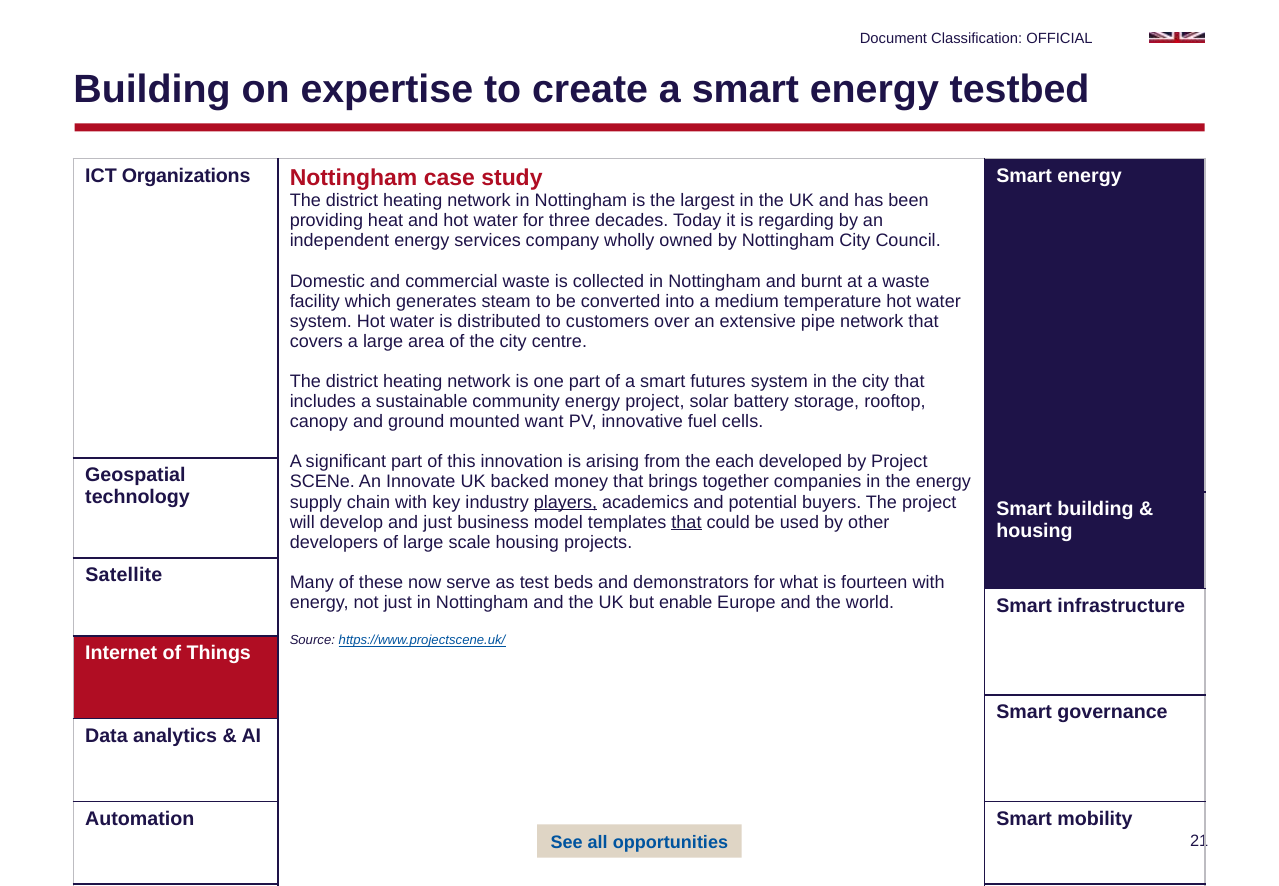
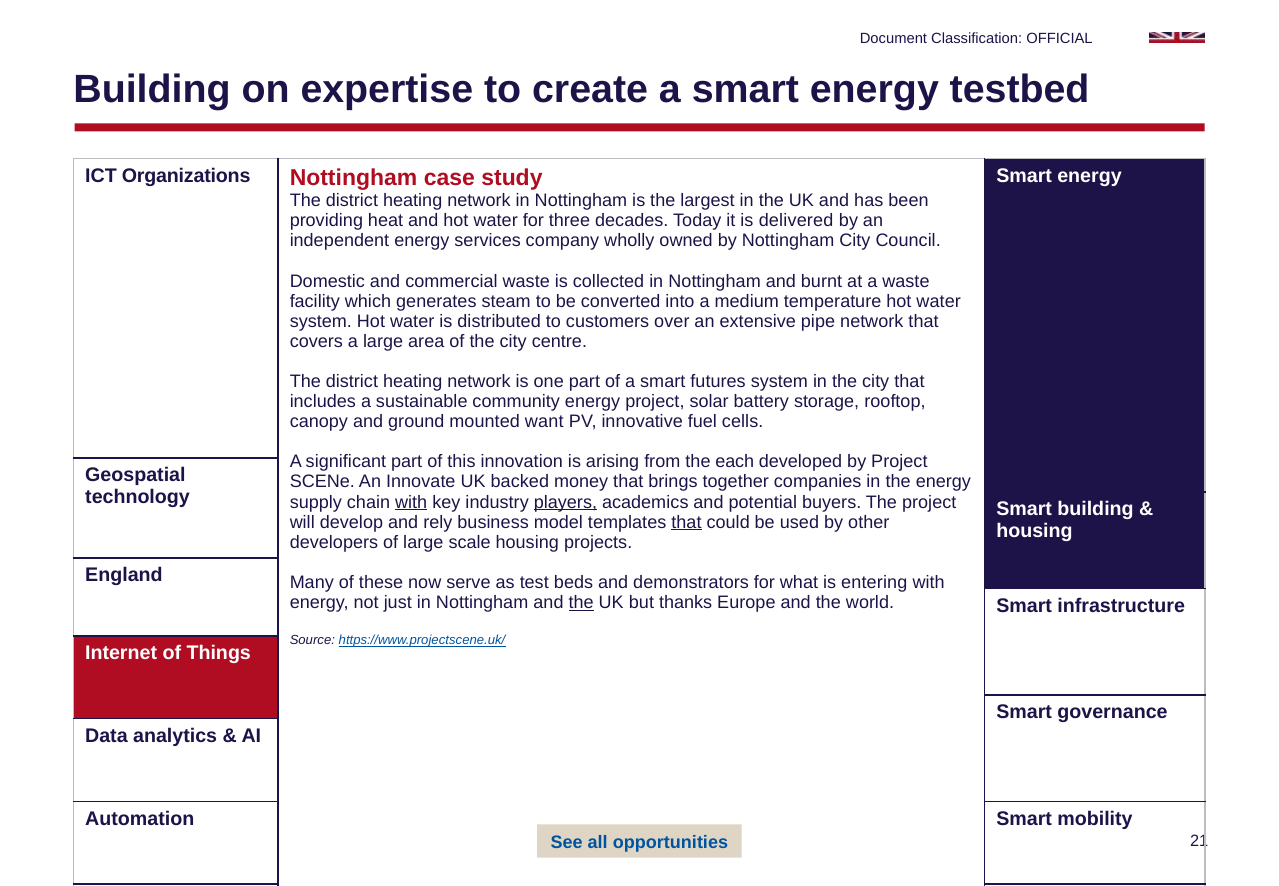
regarding: regarding -> delivered
with at (411, 502) underline: none -> present
and just: just -> rely
Satellite: Satellite -> England
fourteen: fourteen -> entering
the at (581, 602) underline: none -> present
enable: enable -> thanks
